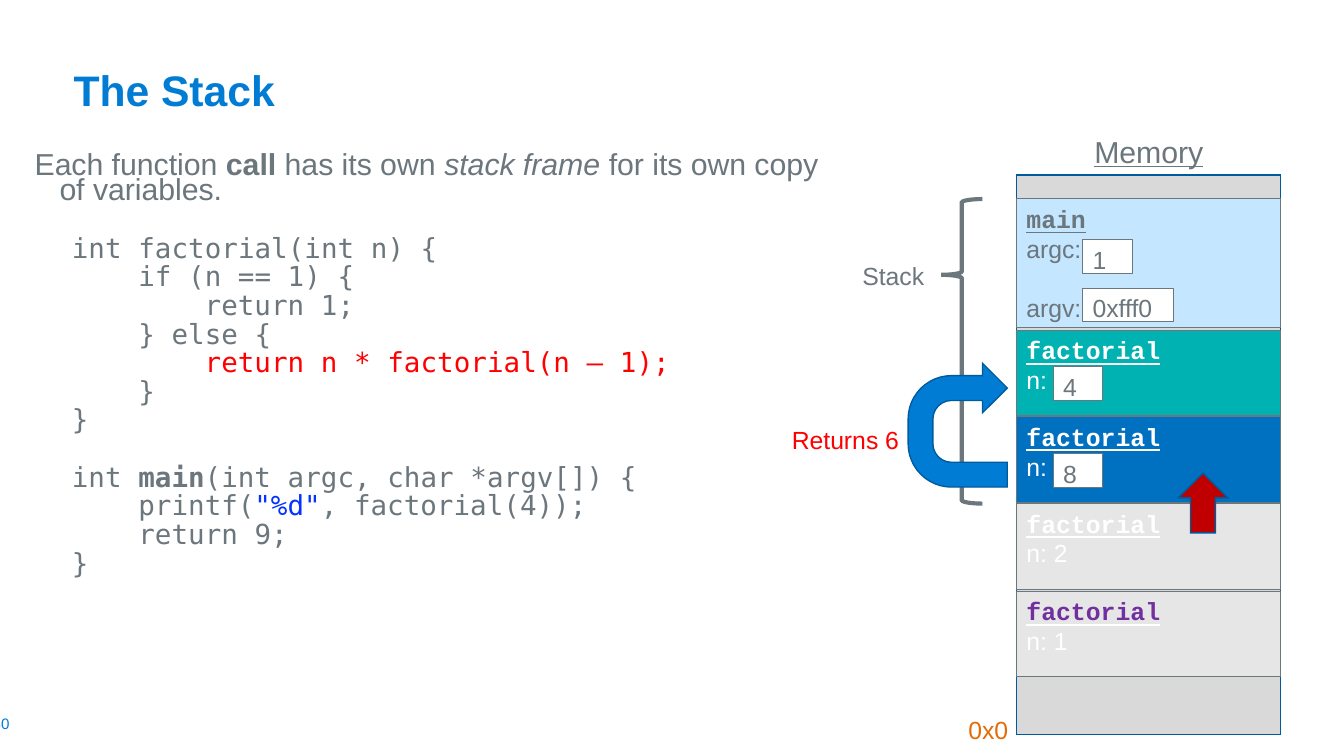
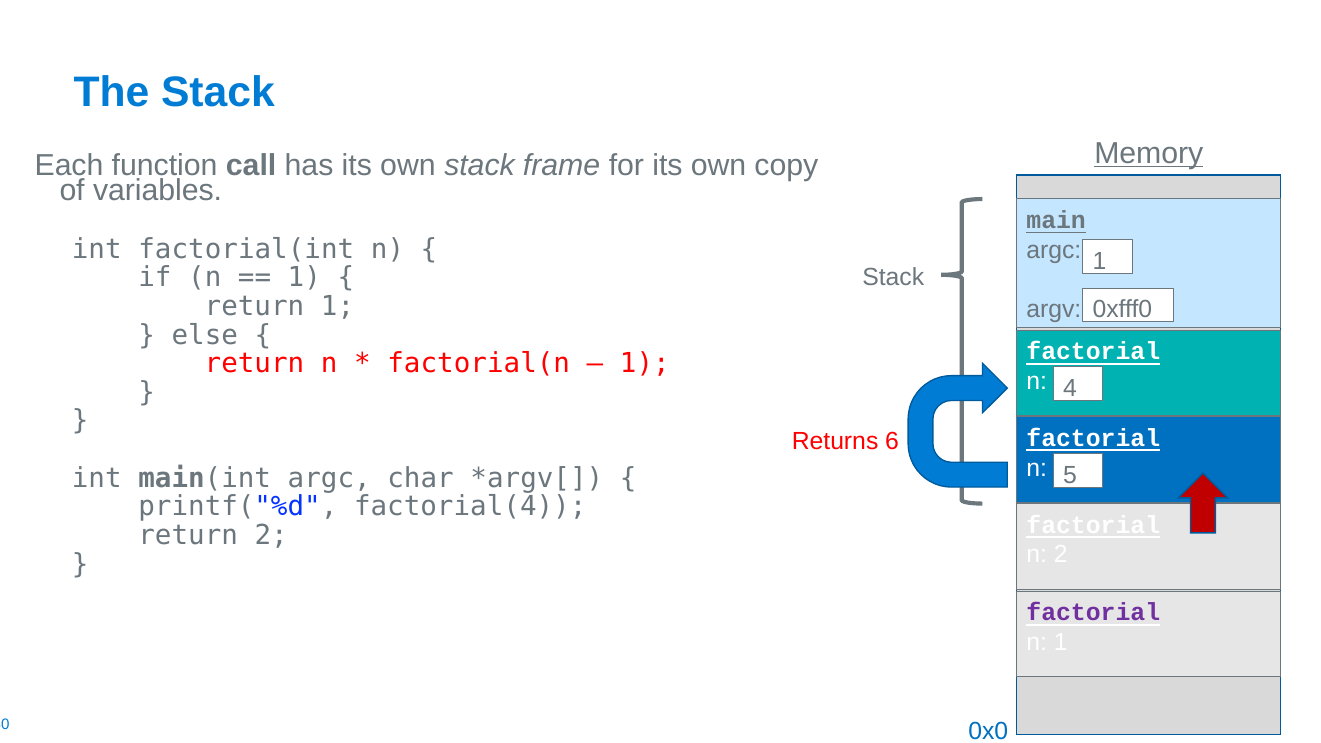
8: 8 -> 5
return 9: 9 -> 2
0x0 colour: orange -> blue
